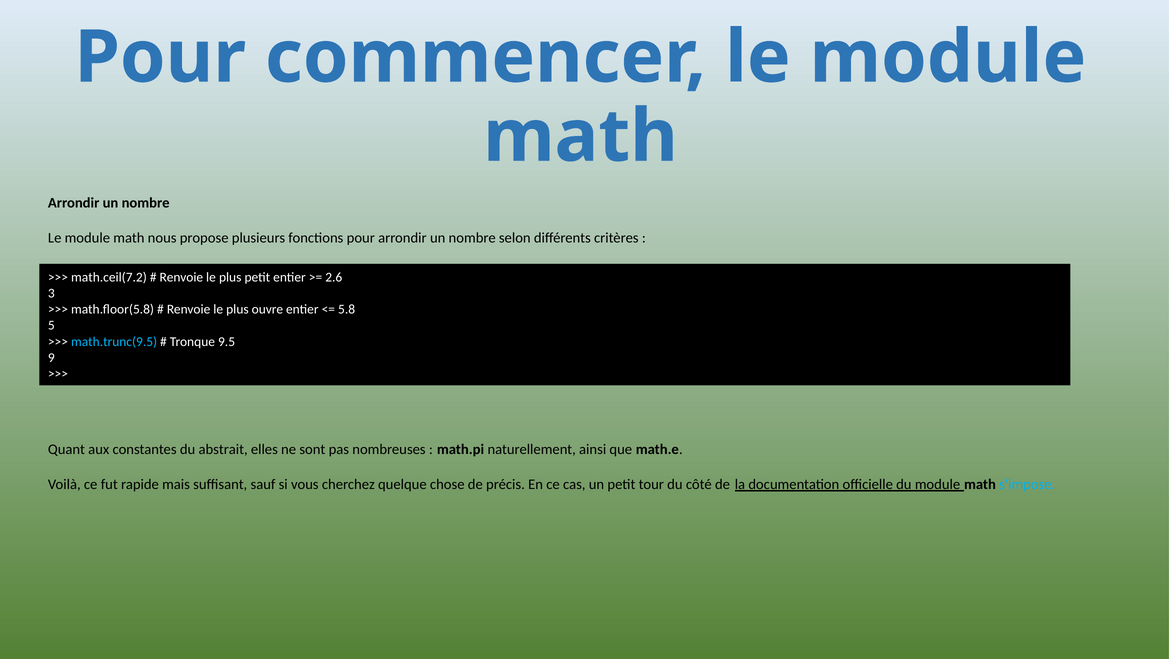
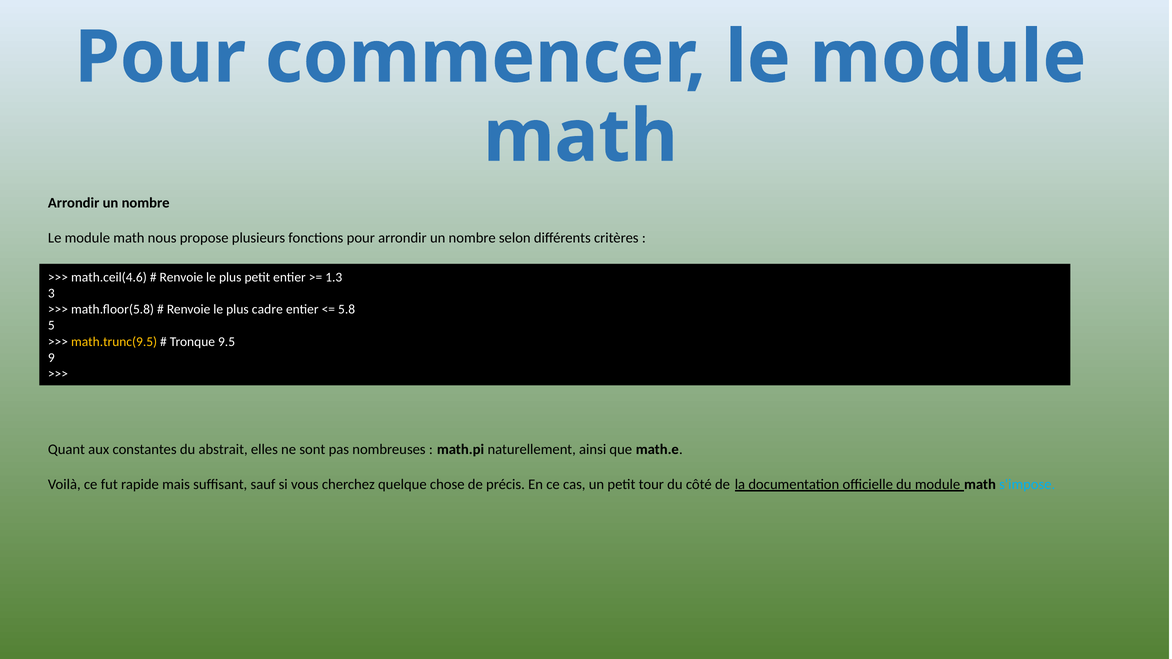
math.ceil(7.2: math.ceil(7.2 -> math.ceil(4.6
2.6: 2.6 -> 1.3
ouvre: ouvre -> cadre
math.trunc(9.5 colour: light blue -> yellow
